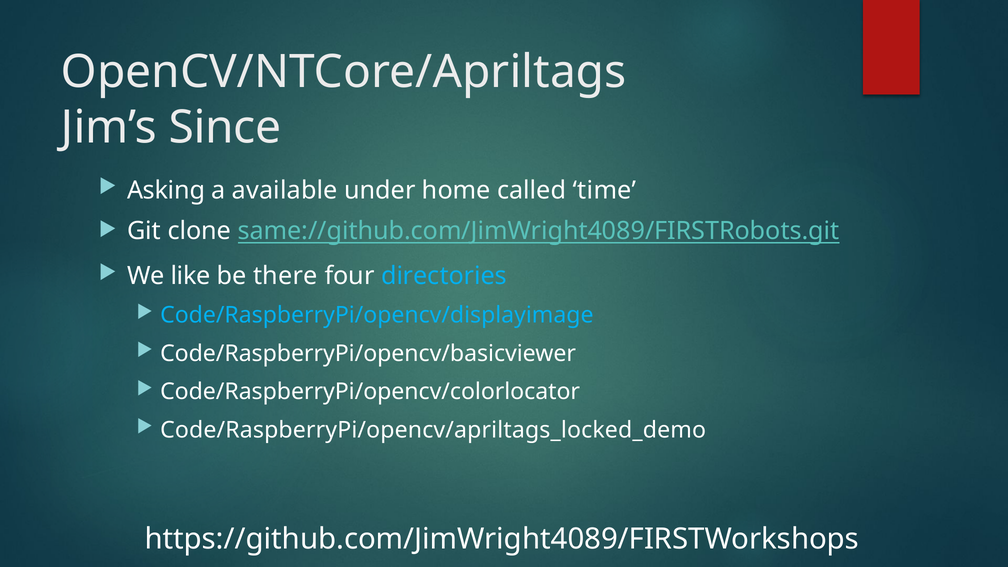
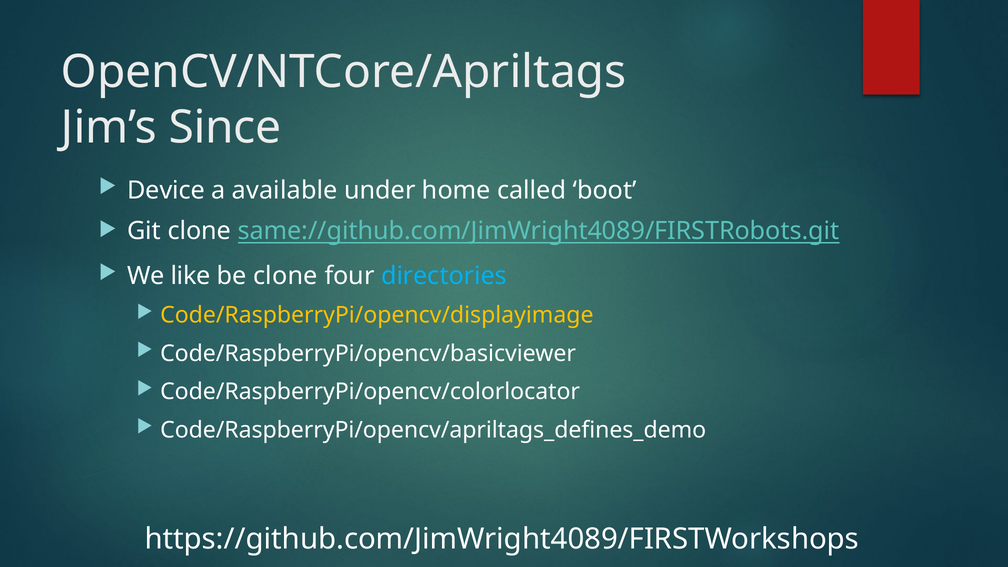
Asking: Asking -> Device
time: time -> boot
be there: there -> clone
Code/RaspberryPi/opencv/displayimage colour: light blue -> yellow
Code/RaspberryPi/opencv/apriltags_locked_demo: Code/RaspberryPi/opencv/apriltags_locked_demo -> Code/RaspberryPi/opencv/apriltags_defines_demo
